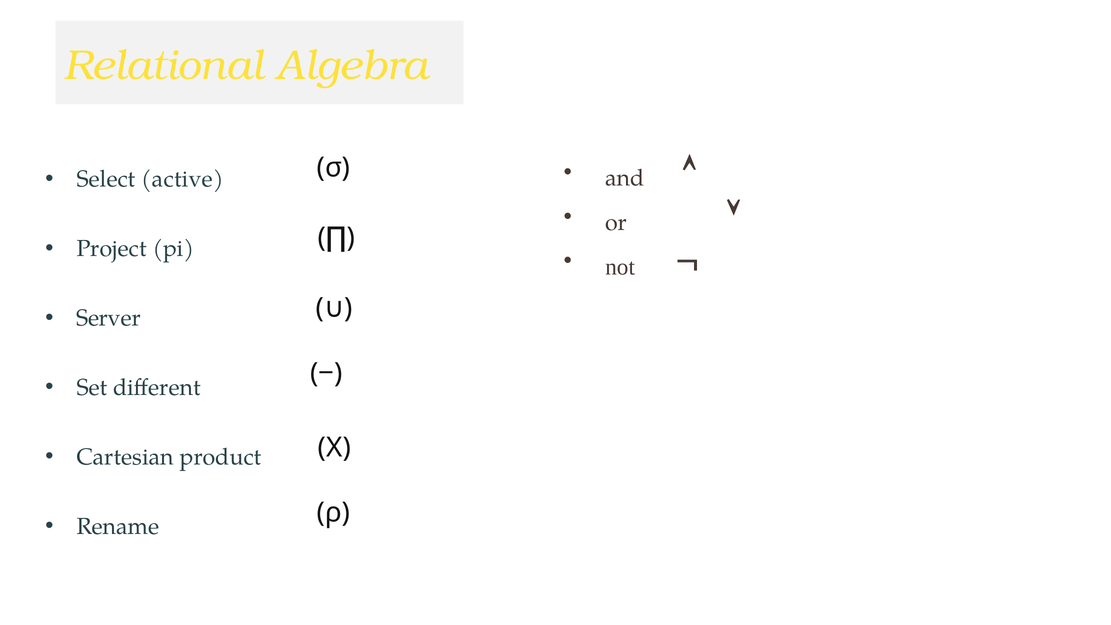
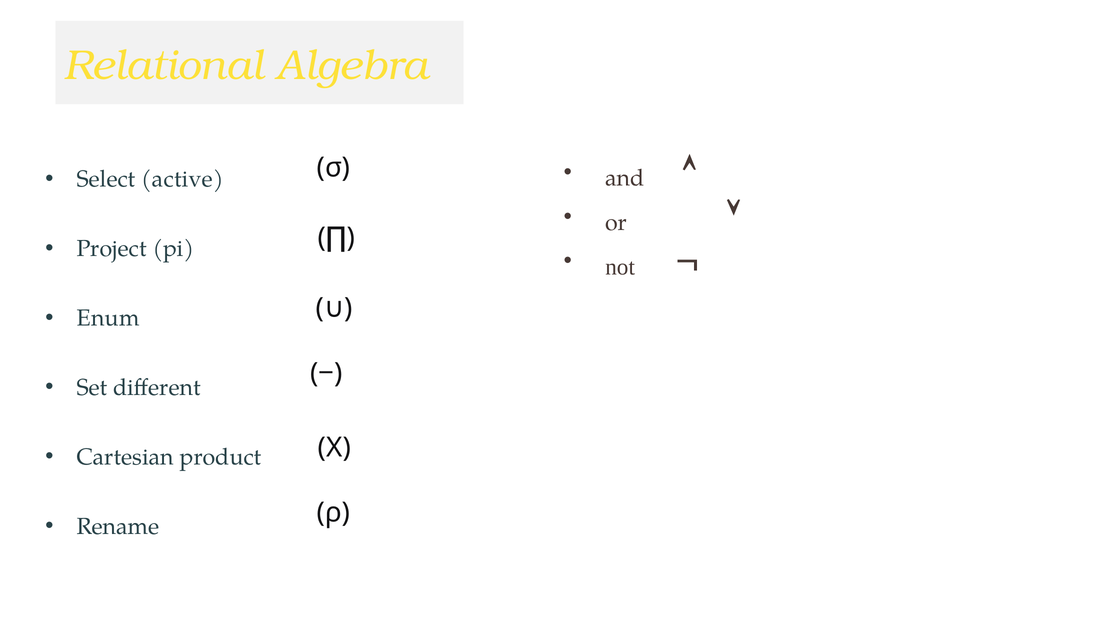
Server: Server -> Enum
